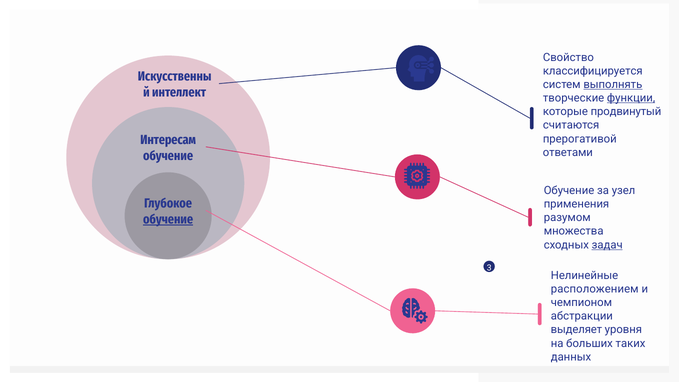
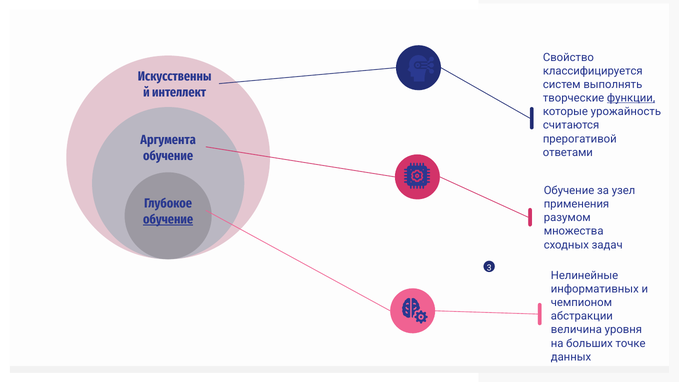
выполнять underline: present -> none
продвинутый: продвинутый -> урожайность
Интересам: Интересам -> Аргумента
задач underline: present -> none
расположением: расположением -> информативных
выделяет: выделяет -> величина
таких: таких -> точке
